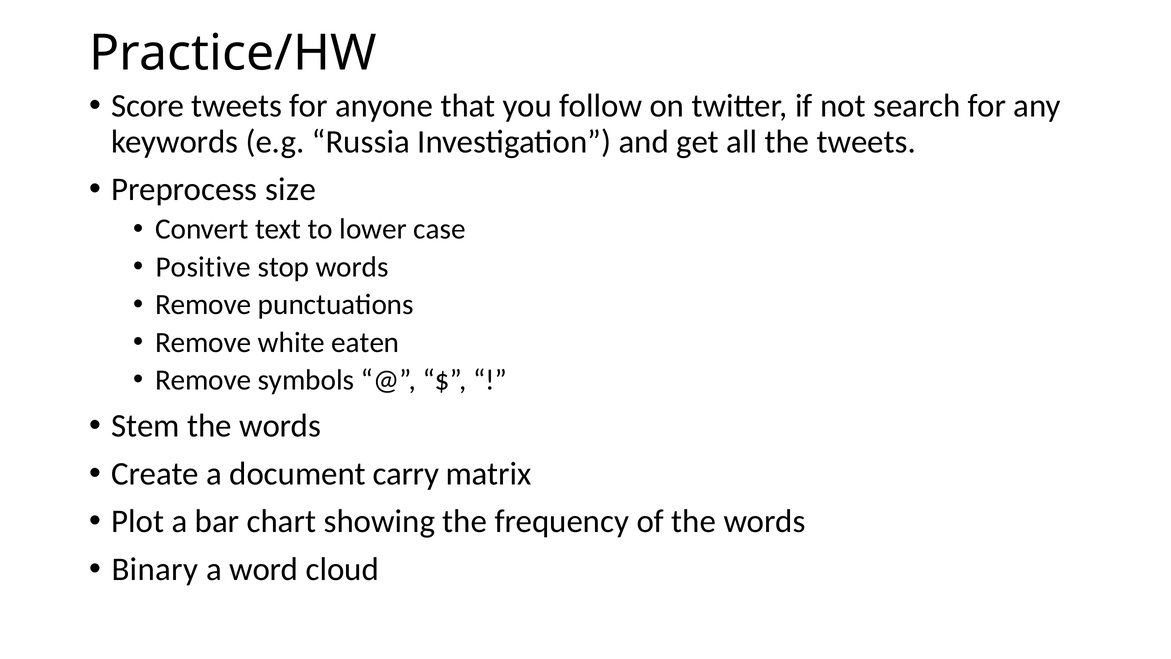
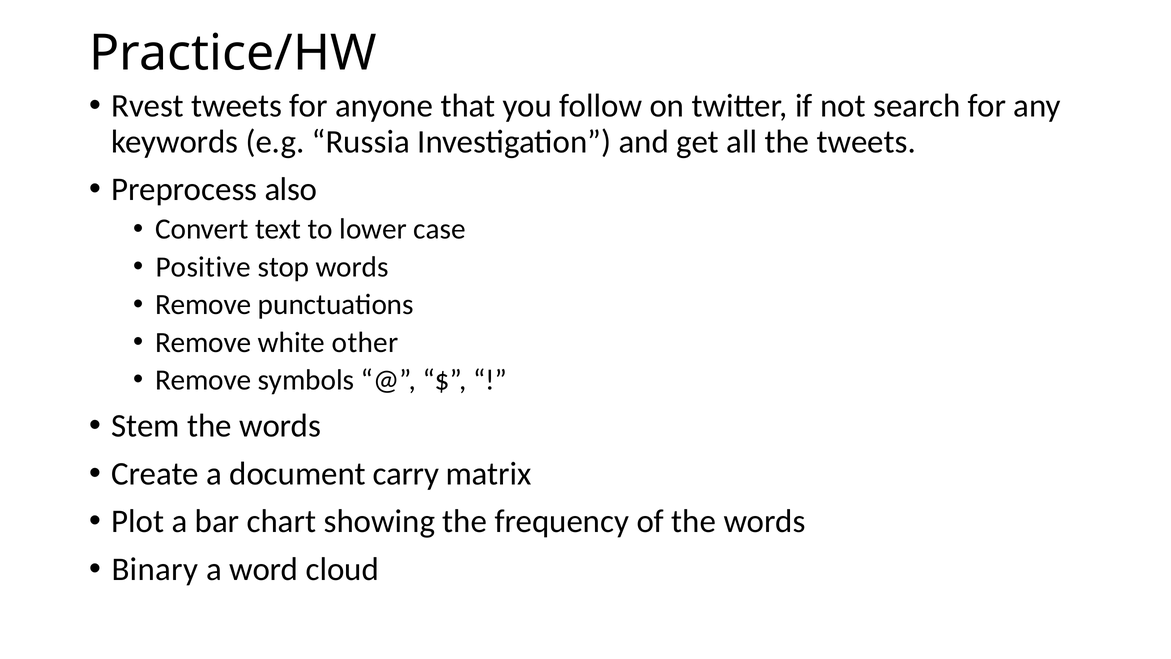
Score: Score -> Rvest
size: size -> also
eaten: eaten -> other
